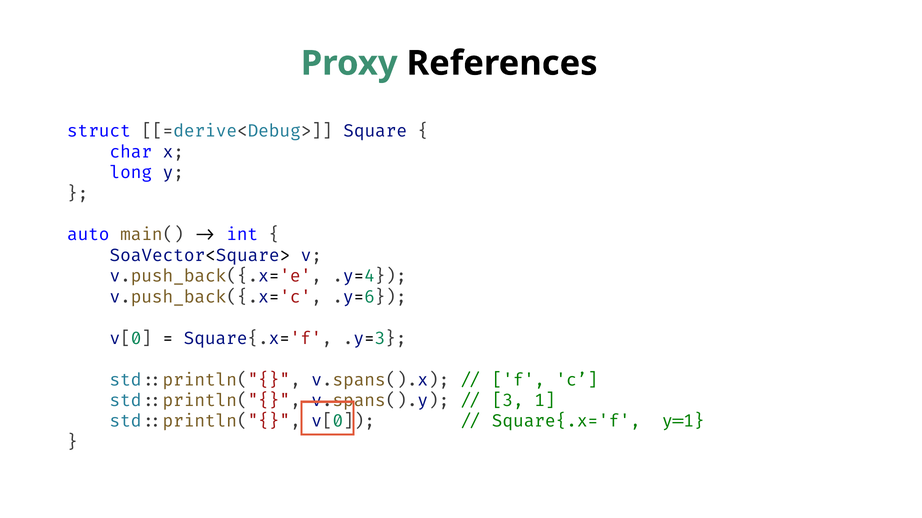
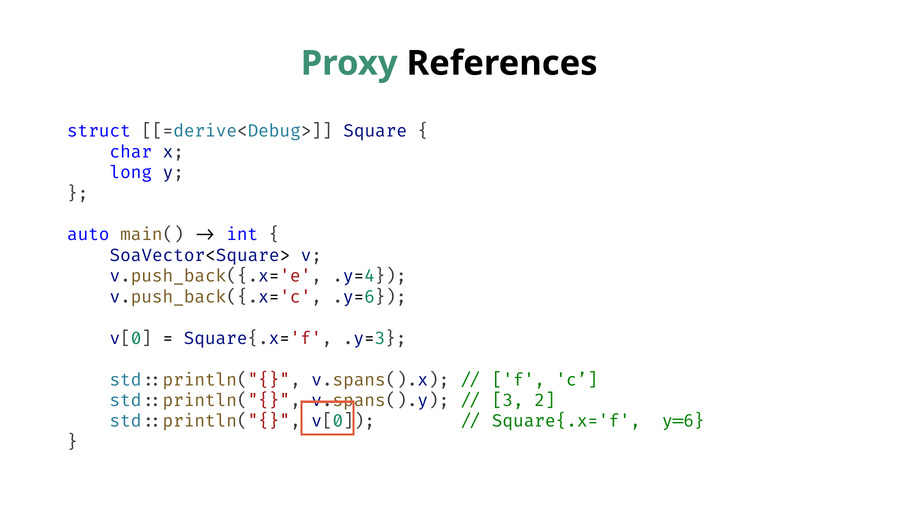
1: 1 -> 2
Square{.x='f .y=1: .y=1 -> .y=6
